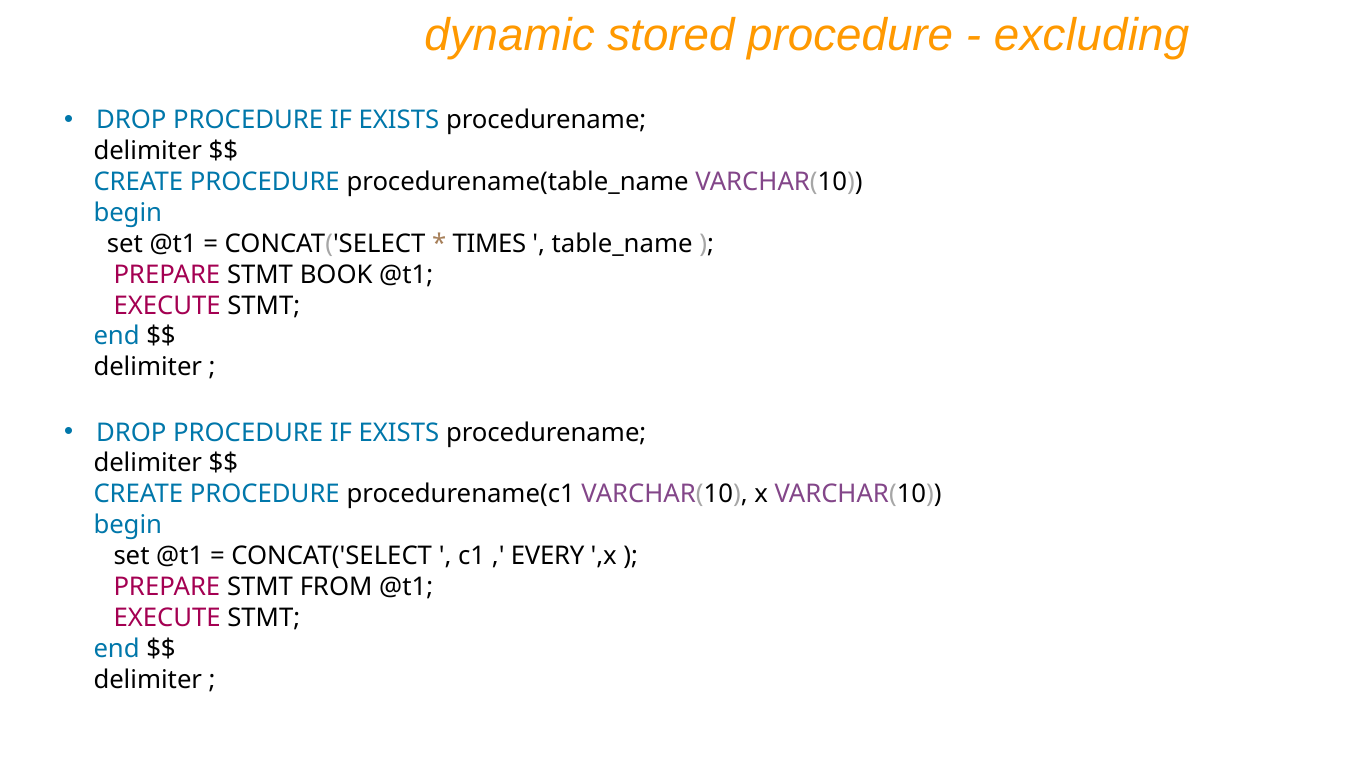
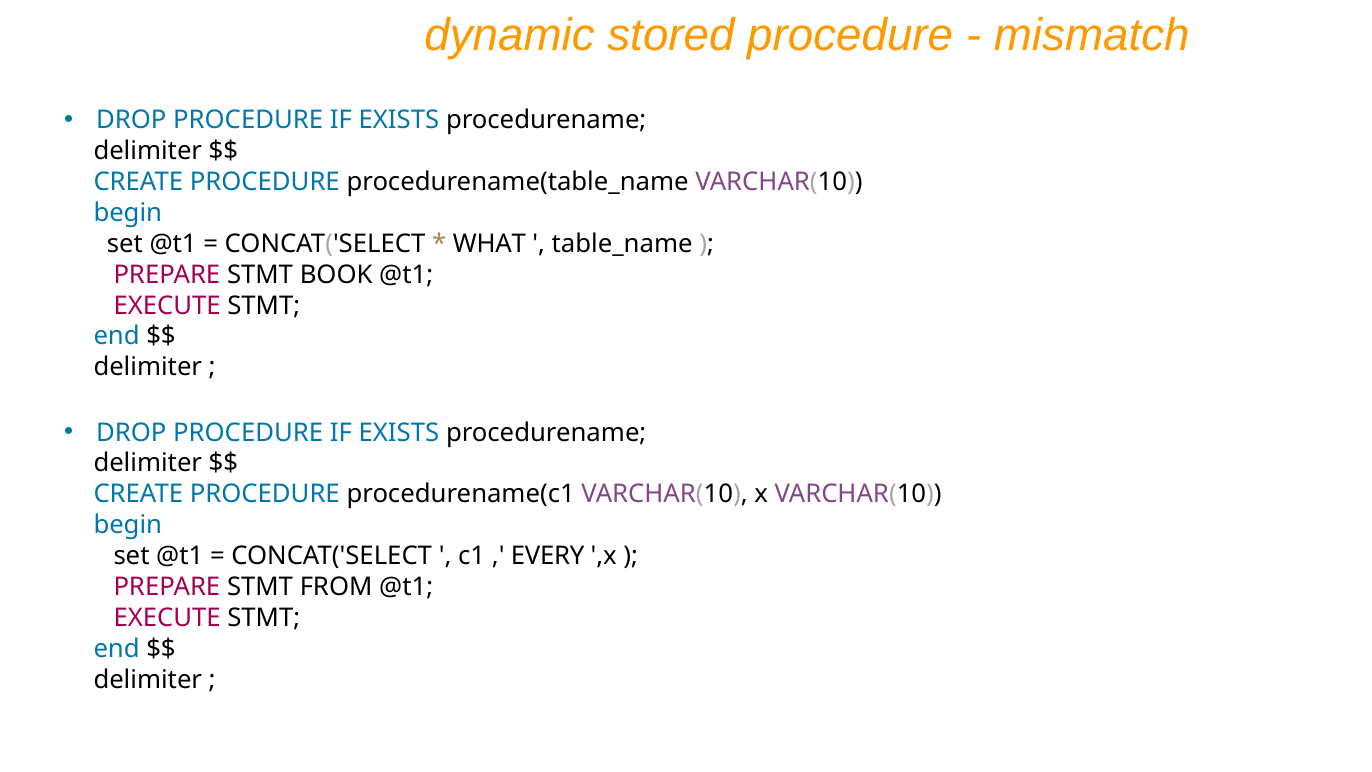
excluding: excluding -> mismatch
TIMES: TIMES -> WHAT
